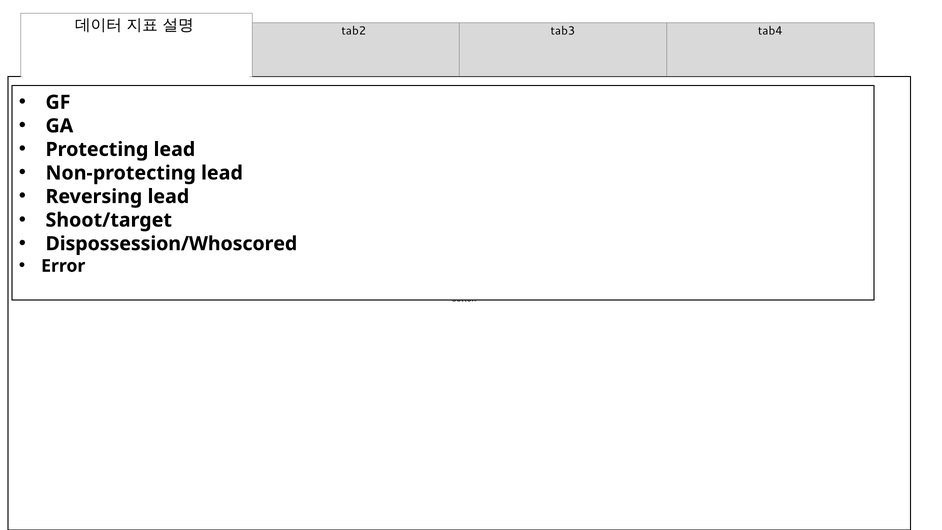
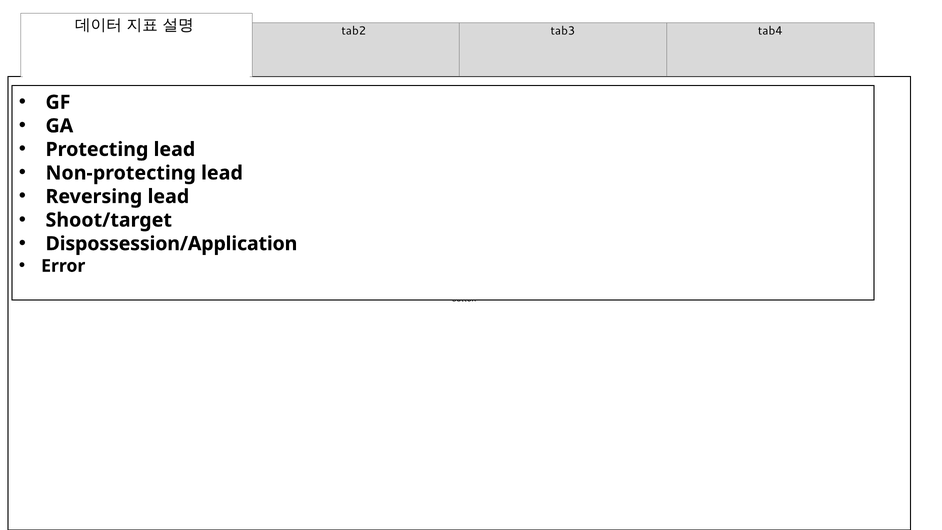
Dispossession/Whoscored: Dispossession/Whoscored -> Dispossession/Application
